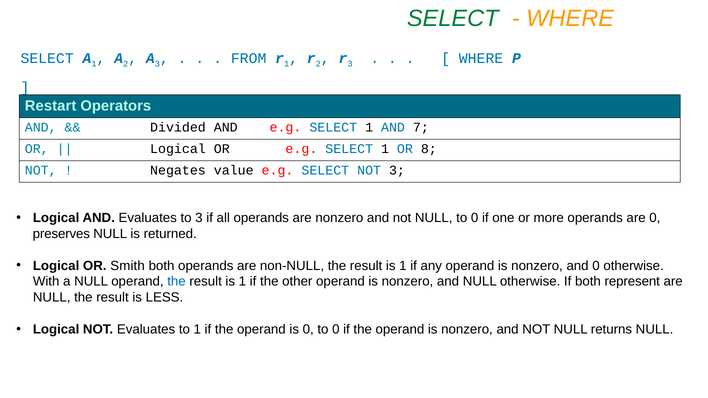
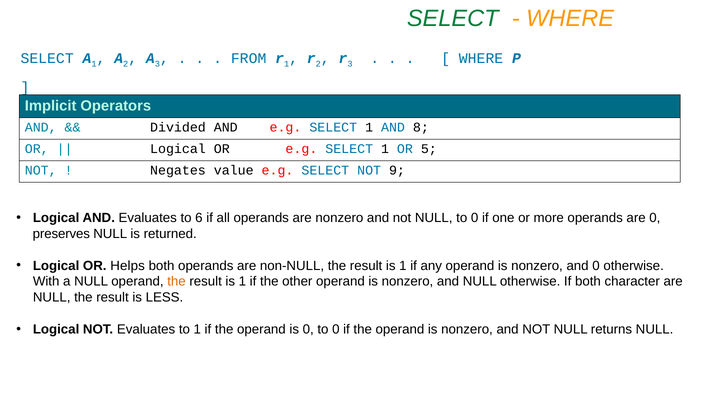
Restart: Restart -> Implicit
7: 7 -> 8
8: 8 -> 5
NOT 3: 3 -> 9
to 3: 3 -> 6
Smith: Smith -> Helps
the at (177, 282) colour: blue -> orange
represent: represent -> character
